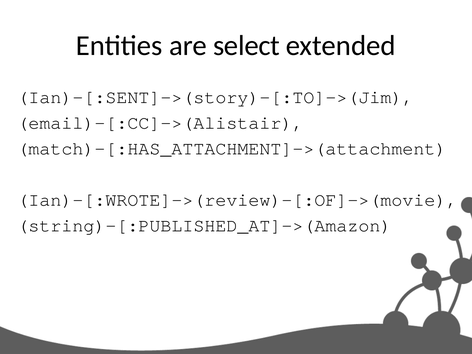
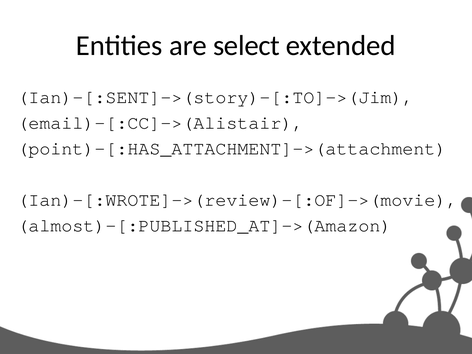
match)-[:HAS_ATTACHMENT]->(attachment: match)-[:HAS_ATTACHMENT]->(attachment -> point)-[:HAS_ATTACHMENT]->(attachment
string)-[:PUBLISHED_AT]->(Amazon: string)-[:PUBLISHED_AT]->(Amazon -> almost)-[:PUBLISHED_AT]->(Amazon
